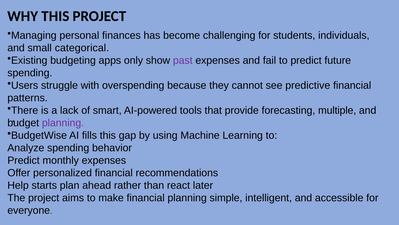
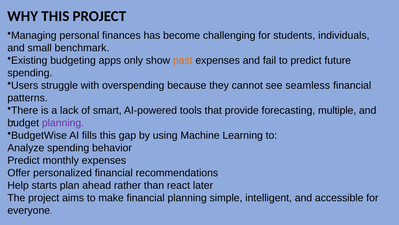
categorical: categorical -> benchmark
past colour: purple -> orange
predictive: predictive -> seamless
